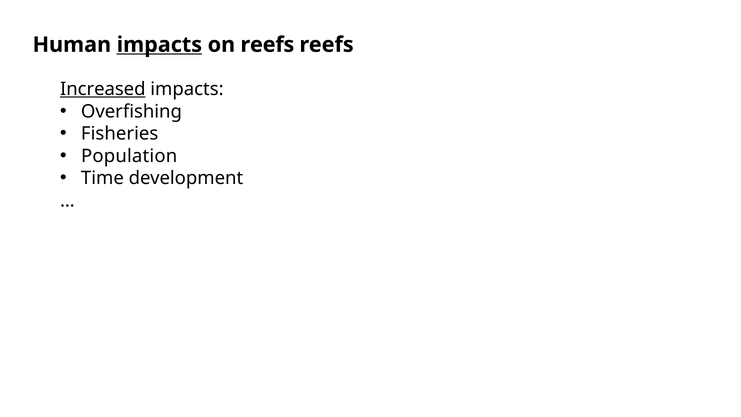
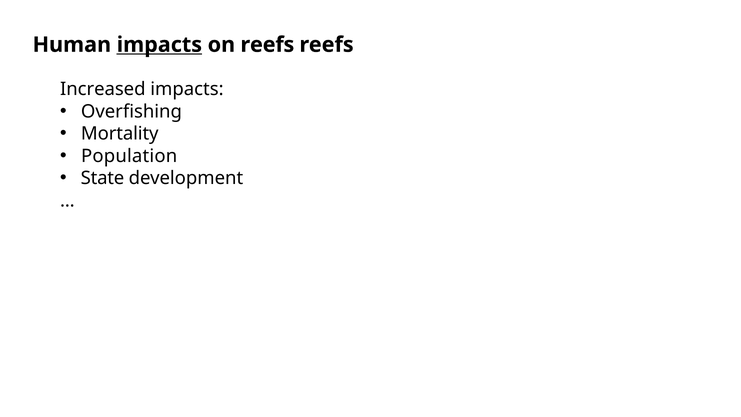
Increased underline: present -> none
Fisheries: Fisheries -> Mortality
Time: Time -> State
